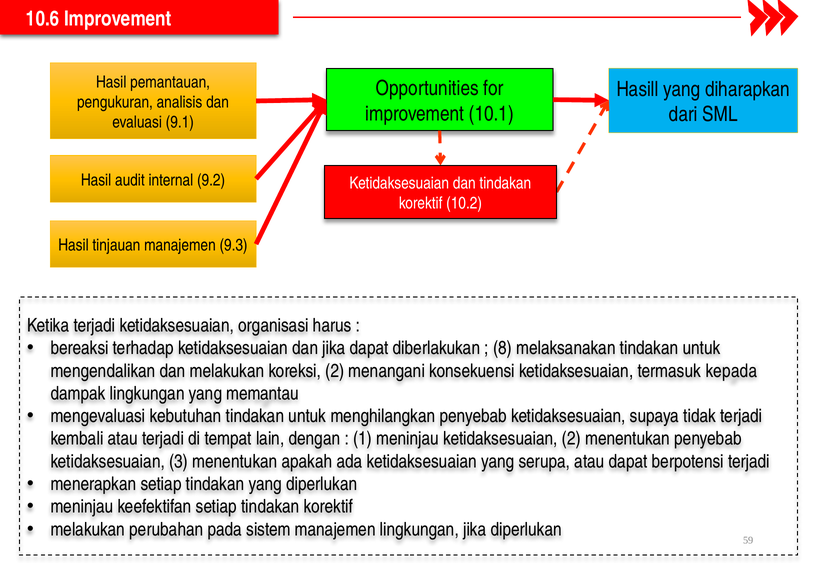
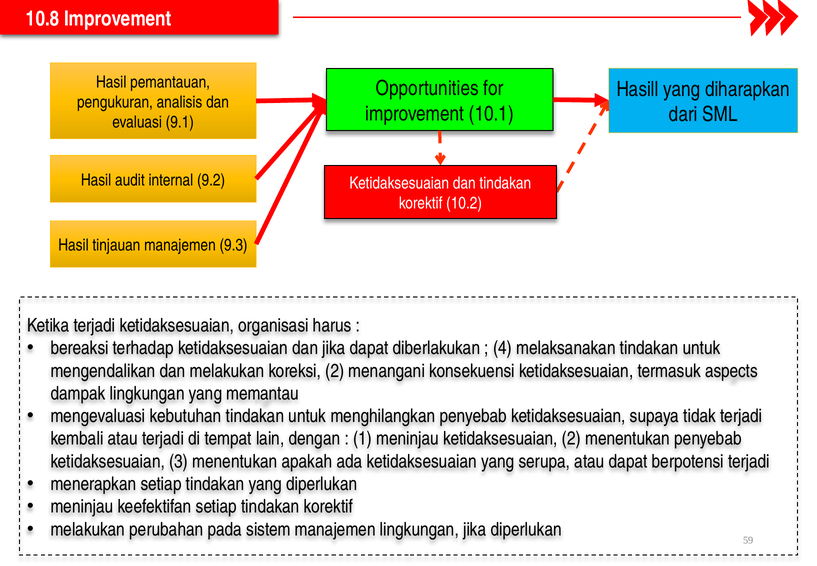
10.6: 10.6 -> 10.8
8: 8 -> 4
kepada: kepada -> aspects
